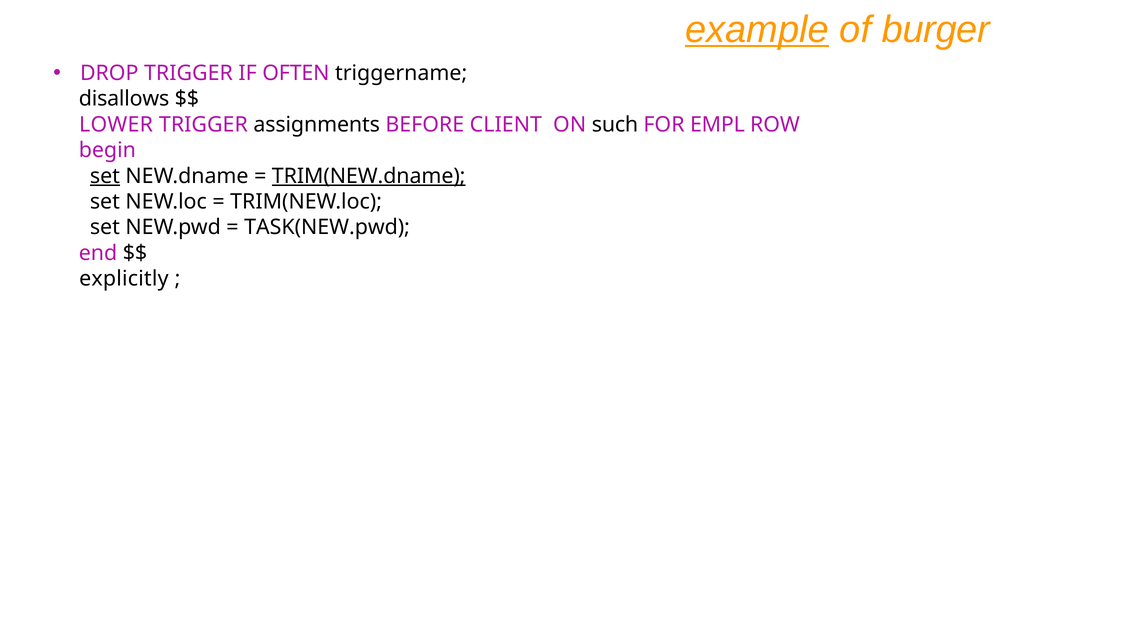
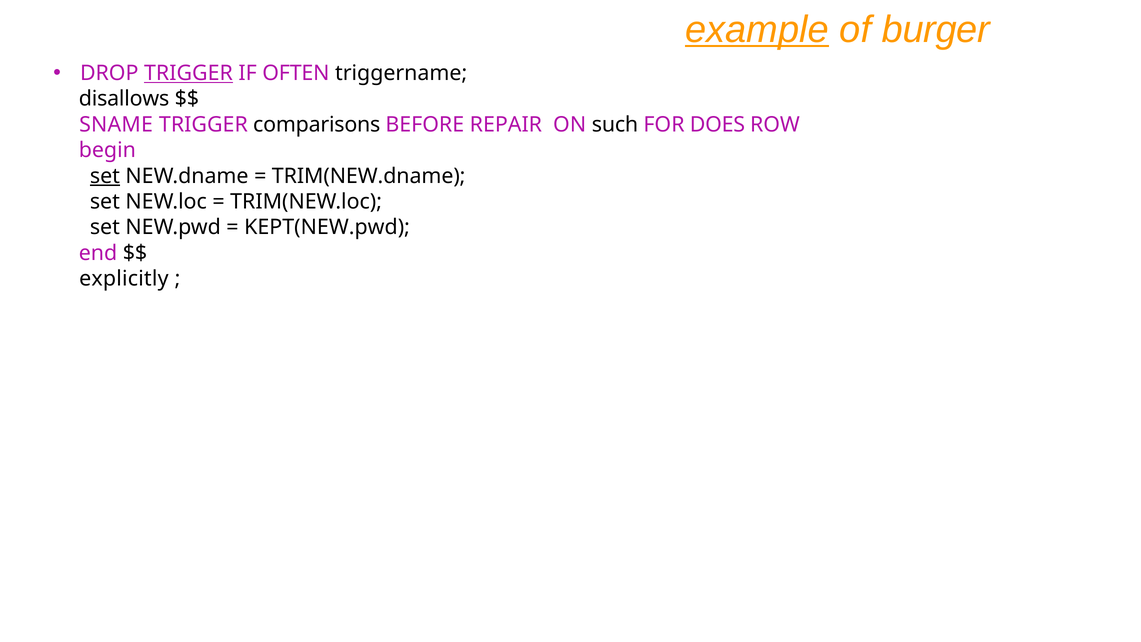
TRIGGER at (188, 73) underline: none -> present
LOWER: LOWER -> SNAME
assignments: assignments -> comparisons
CLIENT: CLIENT -> REPAIR
EMPL: EMPL -> DOES
TRIM(NEW.dname underline: present -> none
TASK(NEW.pwd: TASK(NEW.pwd -> KEPT(NEW.pwd
